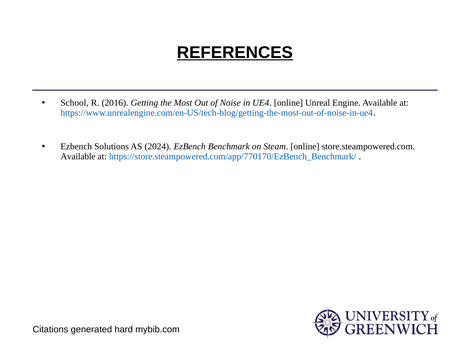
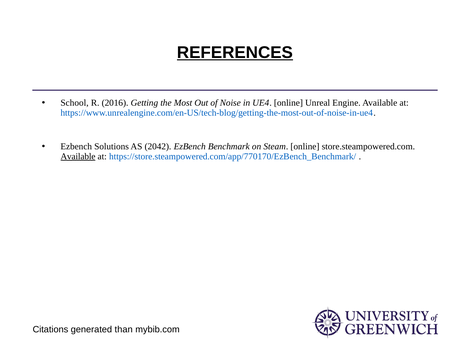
2024: 2024 -> 2042
Available at (78, 157) underline: none -> present
hard: hard -> than
